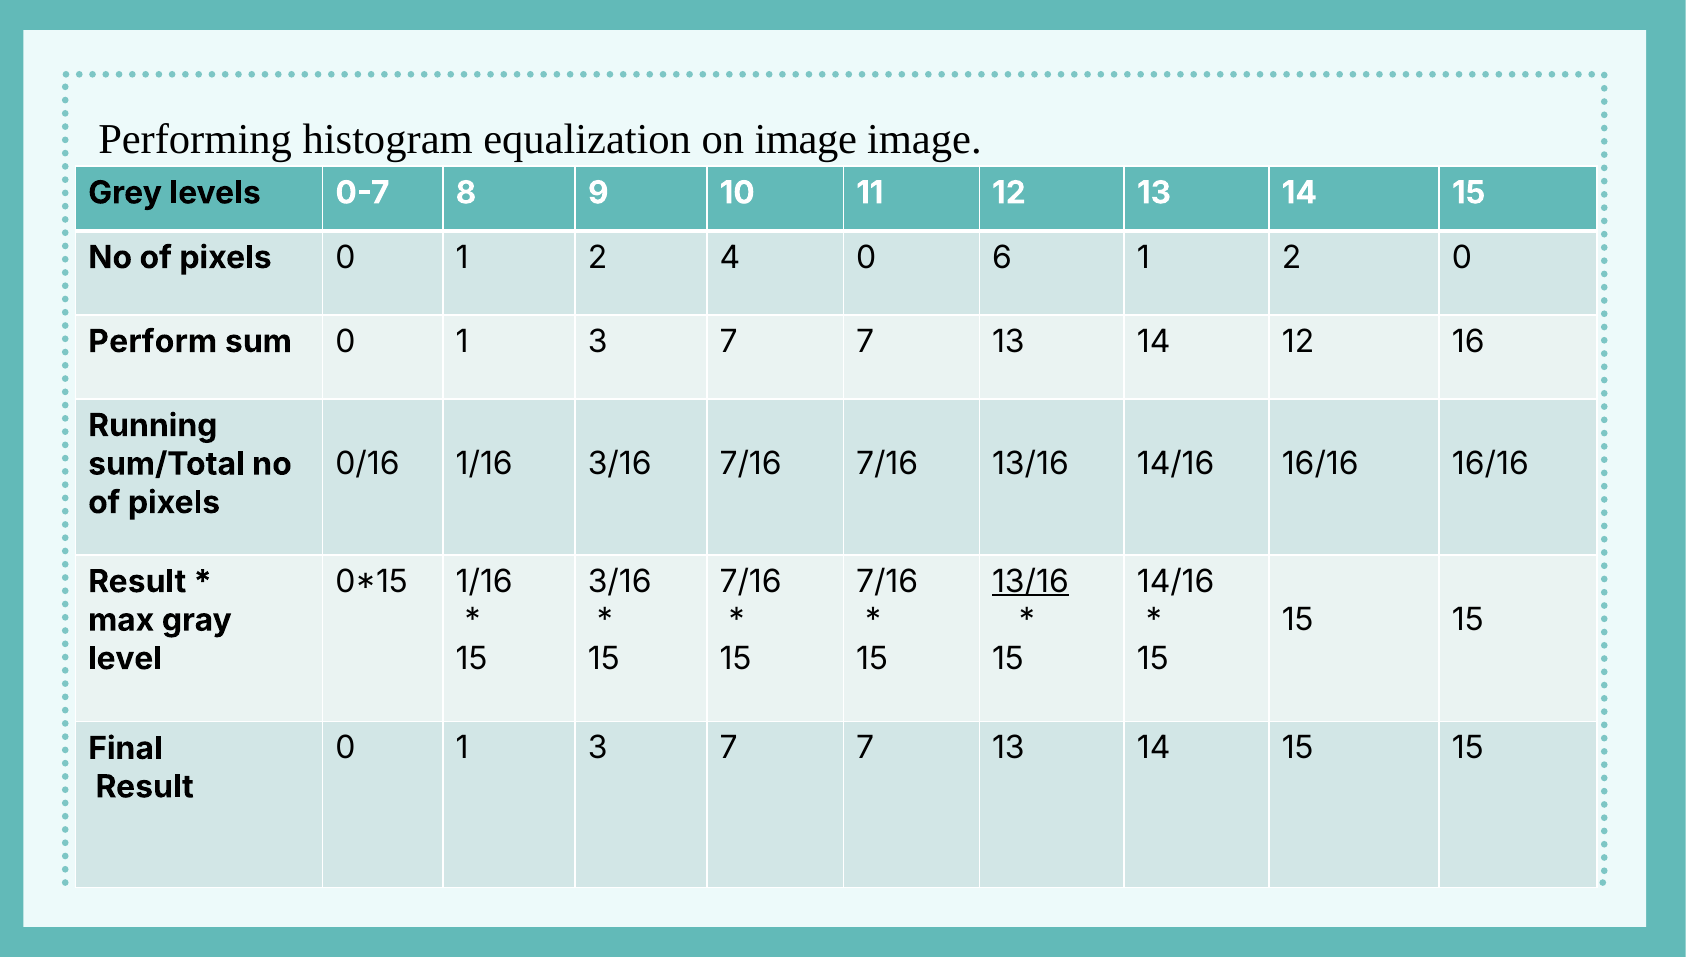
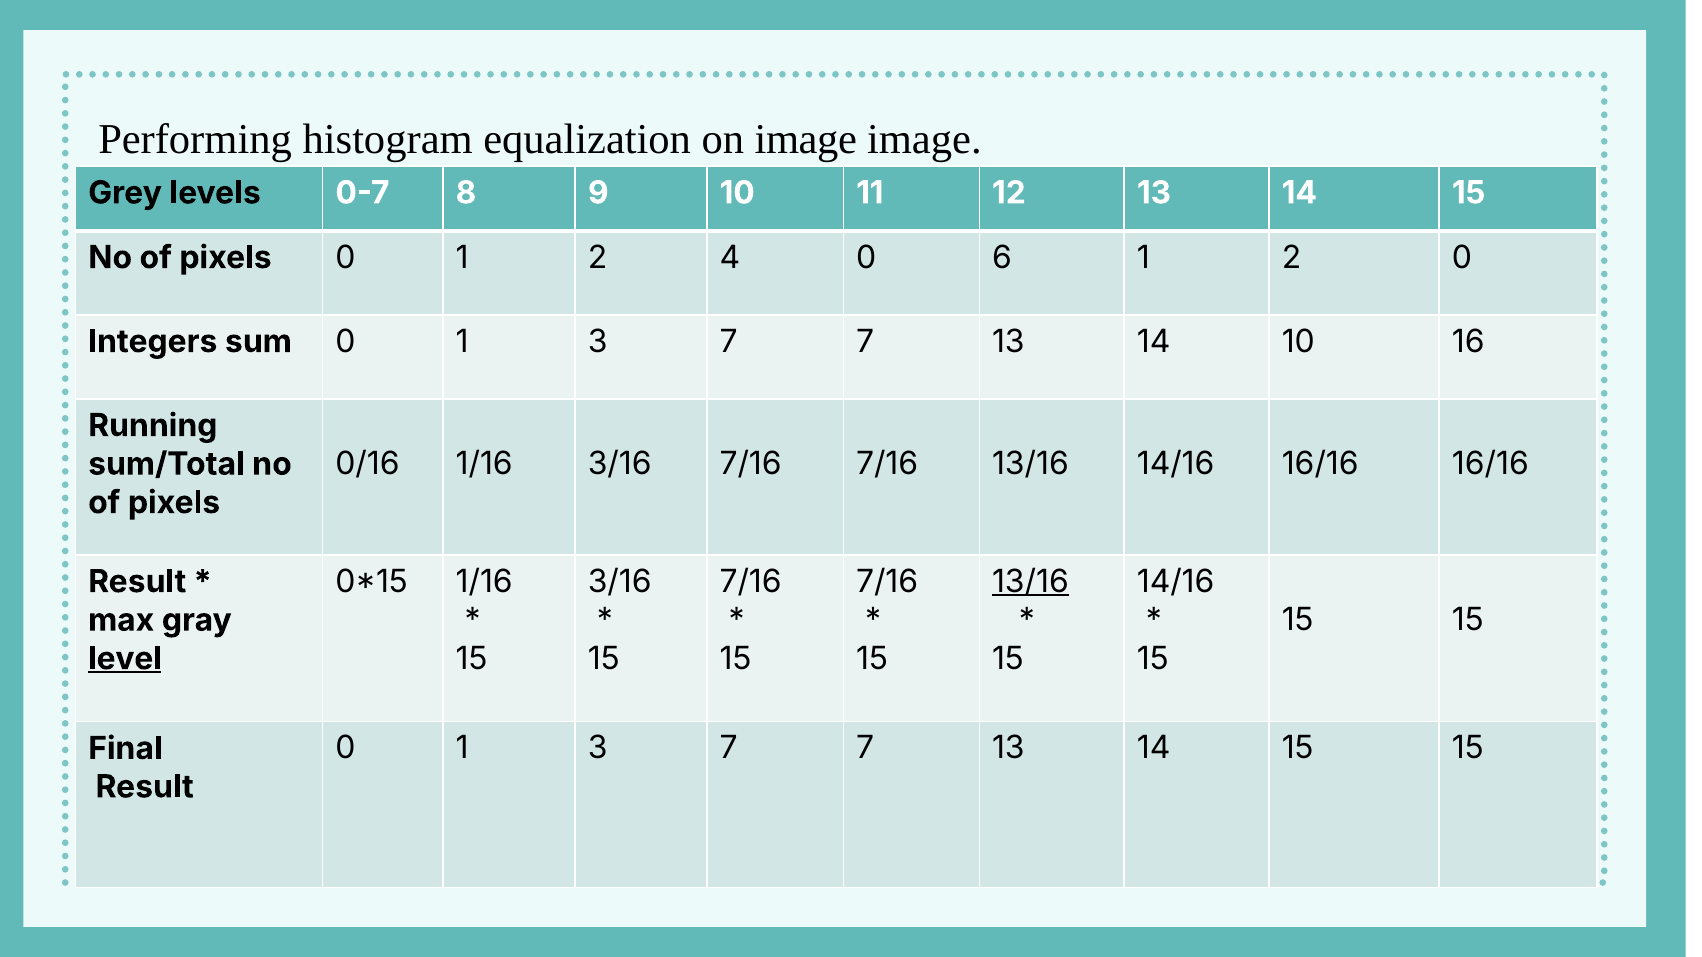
Perform: Perform -> Integers
14 12: 12 -> 10
level underline: none -> present
